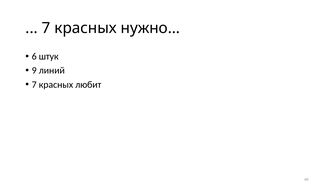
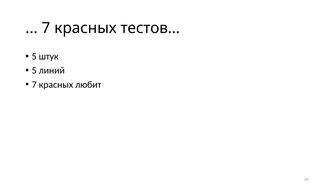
нужно: нужно -> тестов
6 at (34, 56): 6 -> 5
9 at (34, 70): 9 -> 5
